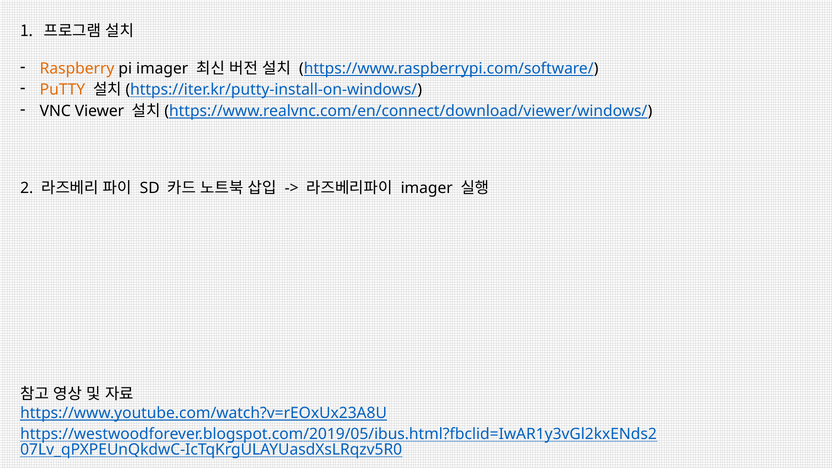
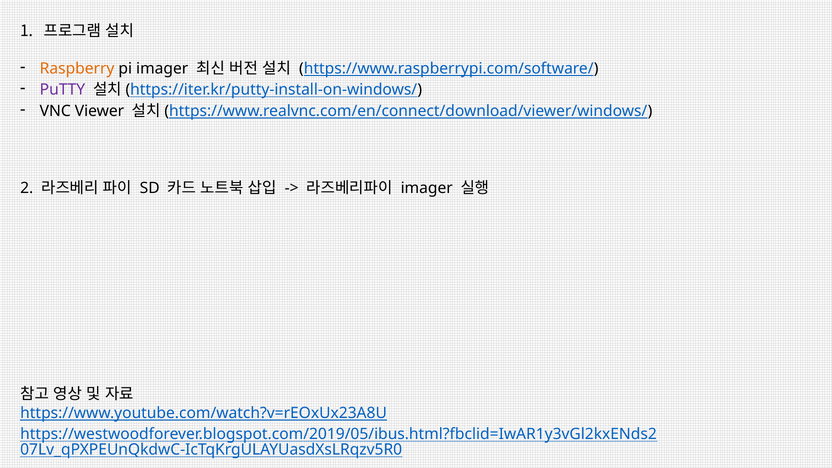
PuTTY colour: orange -> purple
